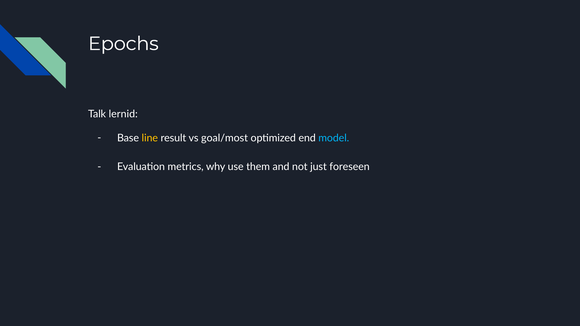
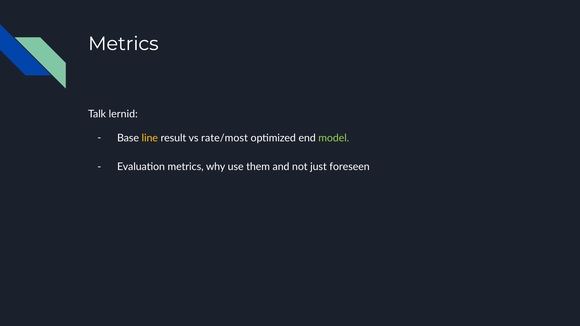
Epochs at (123, 44): Epochs -> Metrics
goal/most: goal/most -> rate/most
model colour: light blue -> light green
